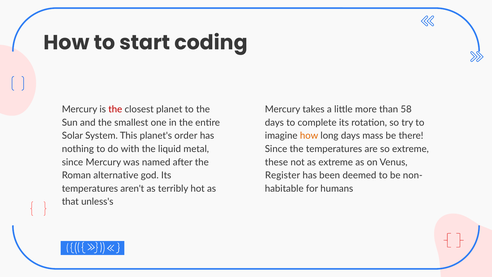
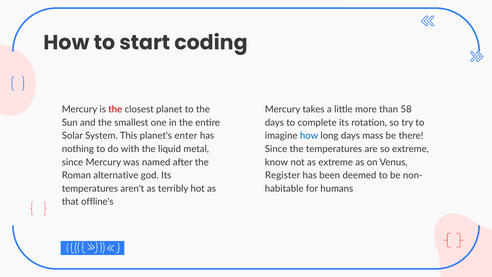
order: order -> enter
how at (309, 136) colour: orange -> blue
these: these -> know
unless's: unless's -> offline's
